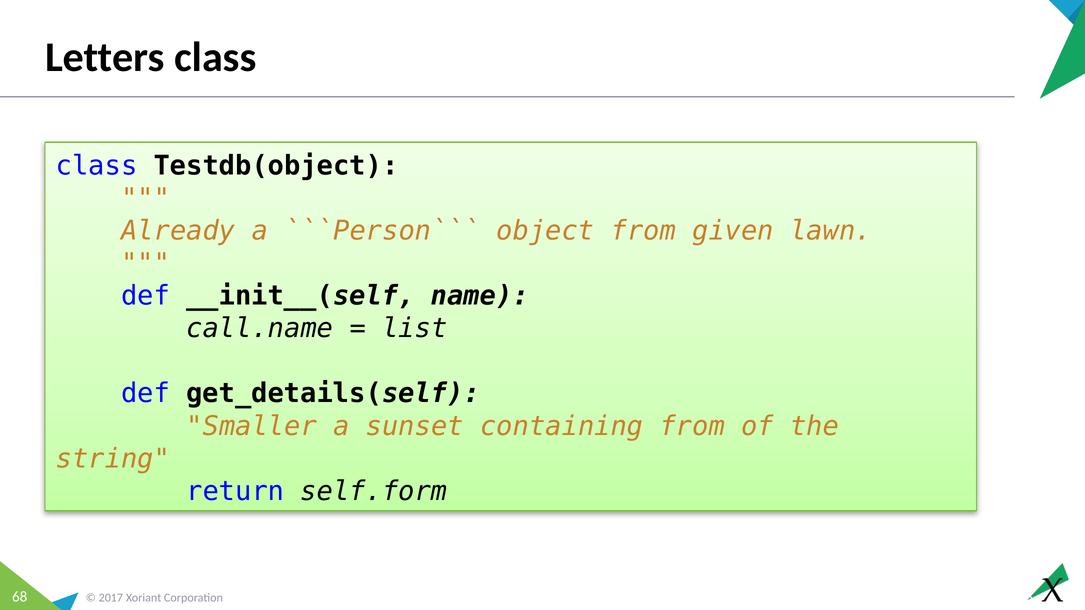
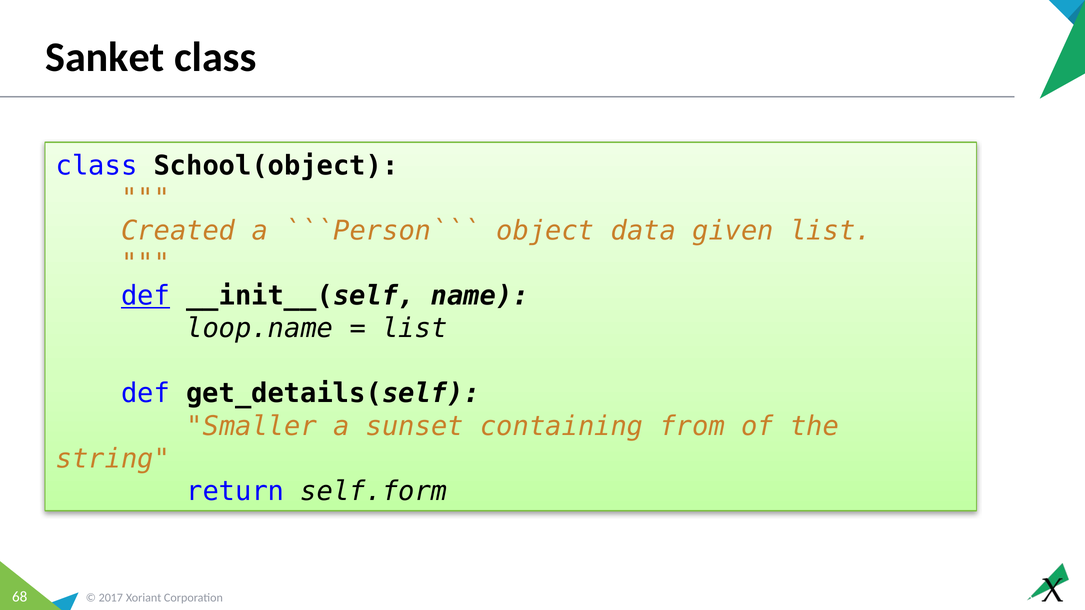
Letters: Letters -> Sanket
Testdb(object: Testdb(object -> School(object
Already: Already -> Created
object from: from -> data
given lawn: lawn -> list
def at (146, 296) underline: none -> present
call.name: call.name -> loop.name
